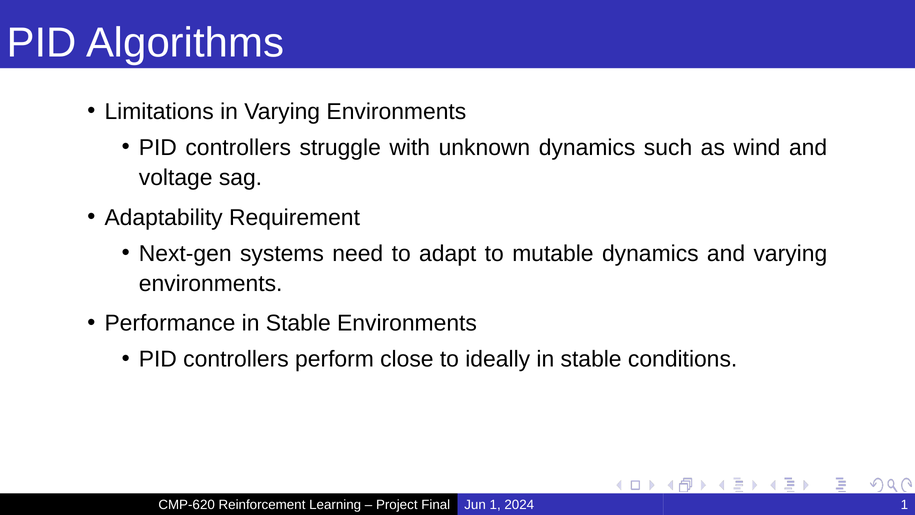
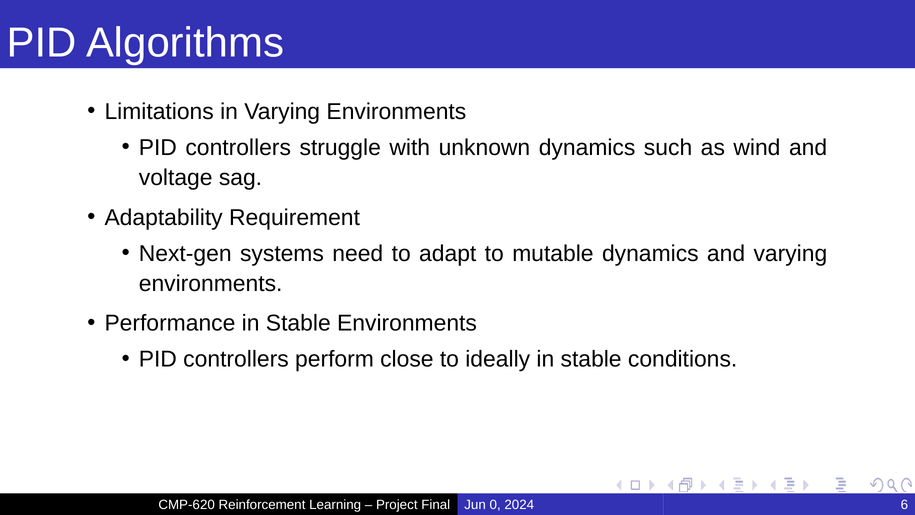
Jun 1: 1 -> 0
Final 1: 1 -> 6
